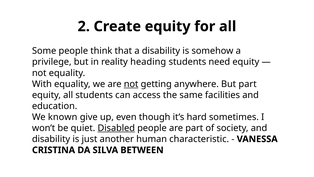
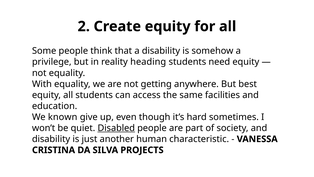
not at (131, 84) underline: present -> none
But part: part -> best
BETWEEN: BETWEEN -> PROJECTS
